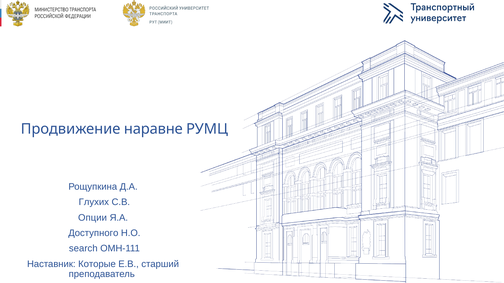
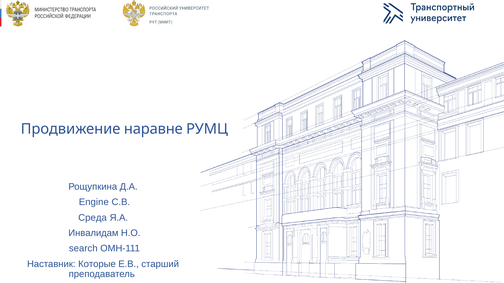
Глухих: Глухих -> Engine
Опции: Опции -> Среда
Доступного: Доступного -> Инвалидам
